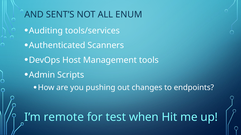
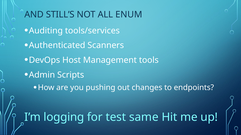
SENT’S: SENT’S -> STILL’S
remote: remote -> logging
when: when -> same
